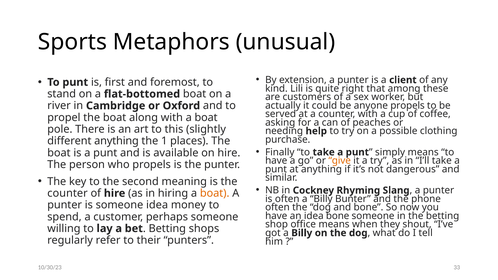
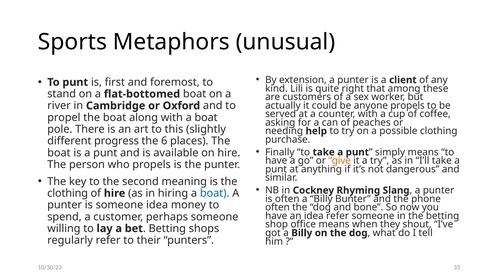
different anything: anything -> progress
1: 1 -> 6
counter at (68, 193): counter -> clothing
boat at (215, 193) colour: orange -> blue
idea bone: bone -> refer
